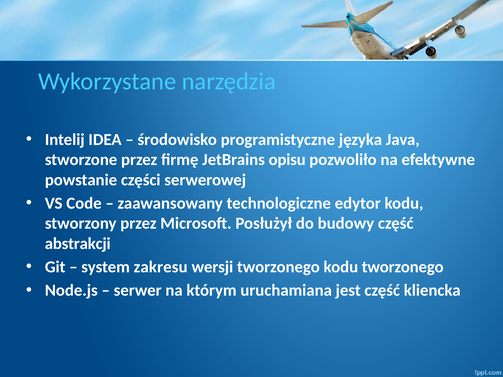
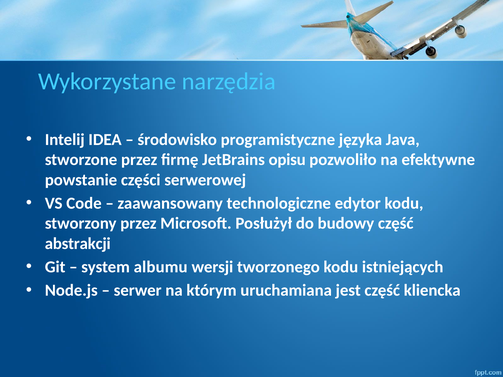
zakresu: zakresu -> albumu
kodu tworzonego: tworzonego -> istniejących
